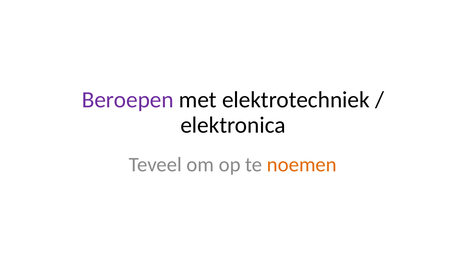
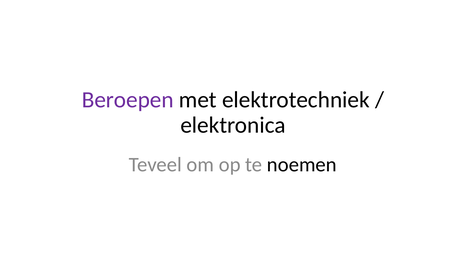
noemen colour: orange -> black
